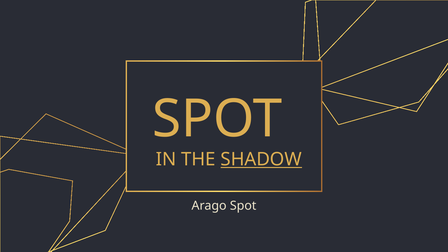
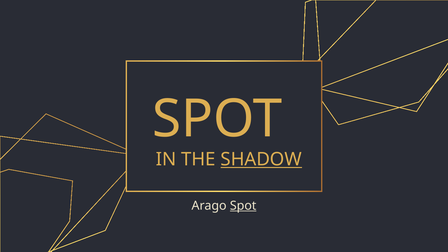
Spot at (243, 206) underline: none -> present
